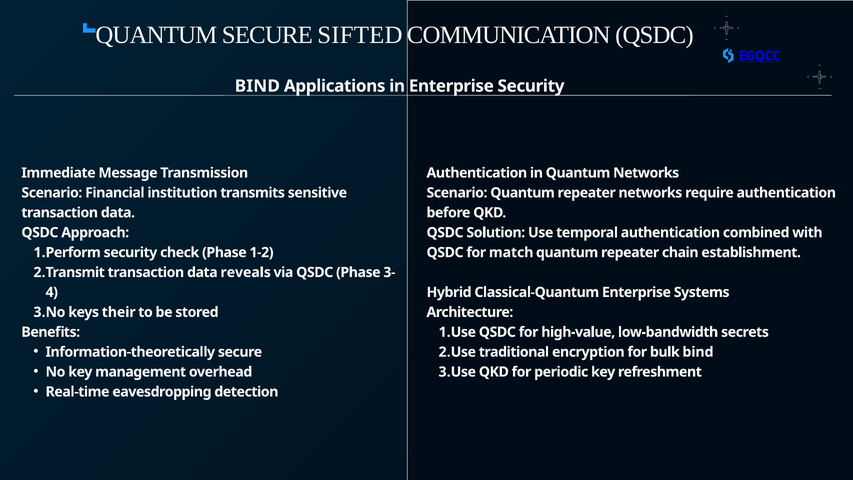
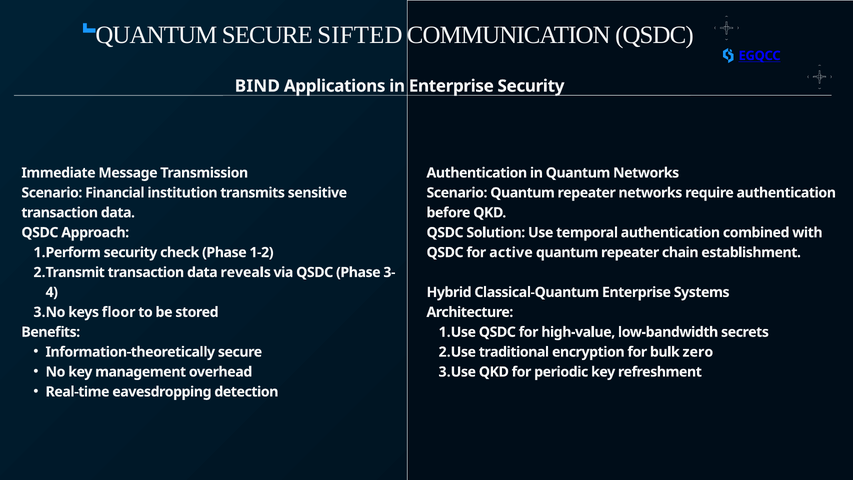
match: match -> active
their: their -> floor
bulk bind: bind -> zero
